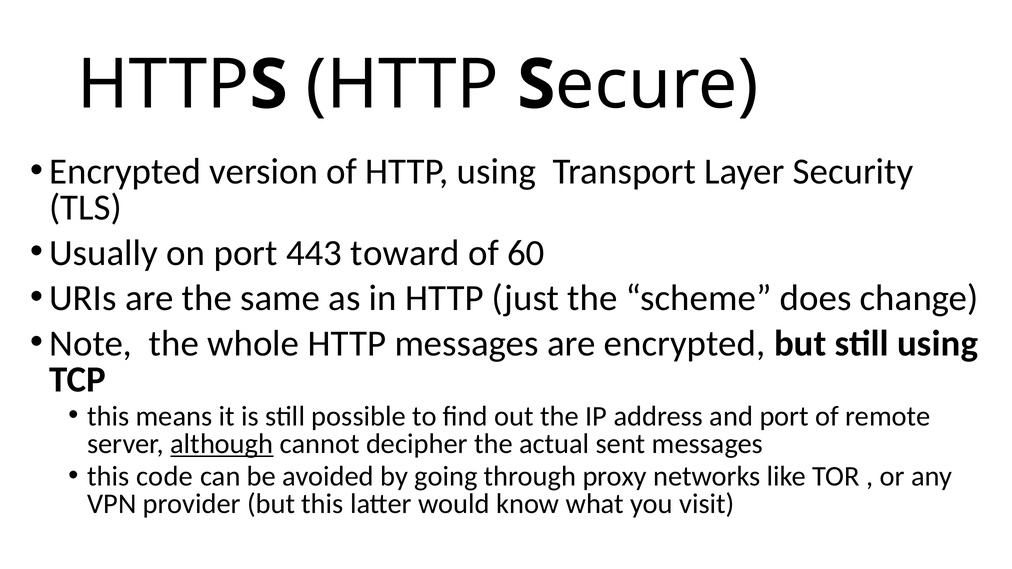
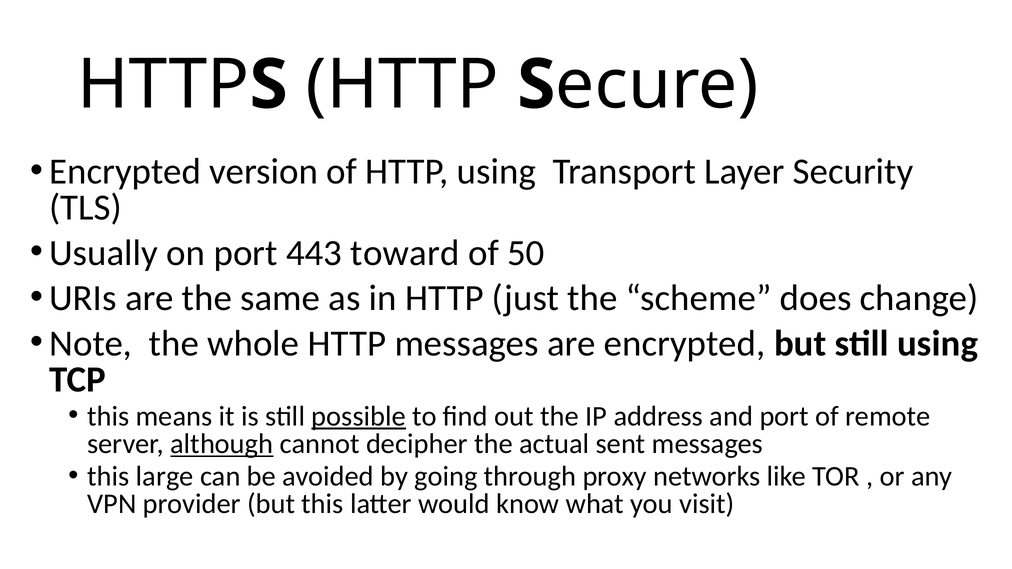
60: 60 -> 50
possible underline: none -> present
code: code -> large
